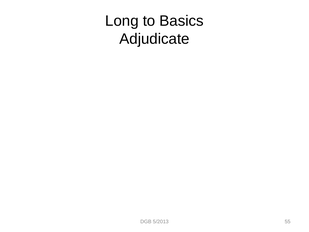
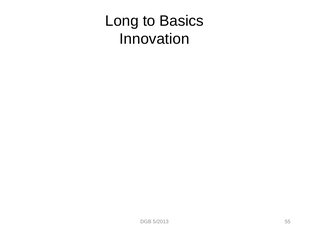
Adjudicate: Adjudicate -> Innovation
